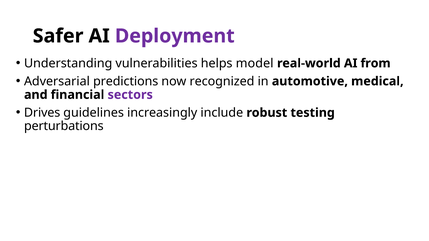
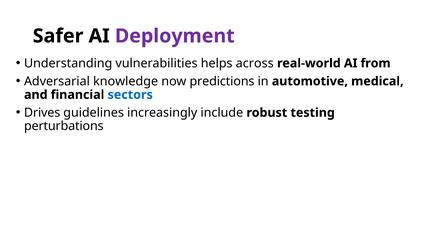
model: model -> across
predictions: predictions -> knowledge
recognized: recognized -> predictions
sectors colour: purple -> blue
